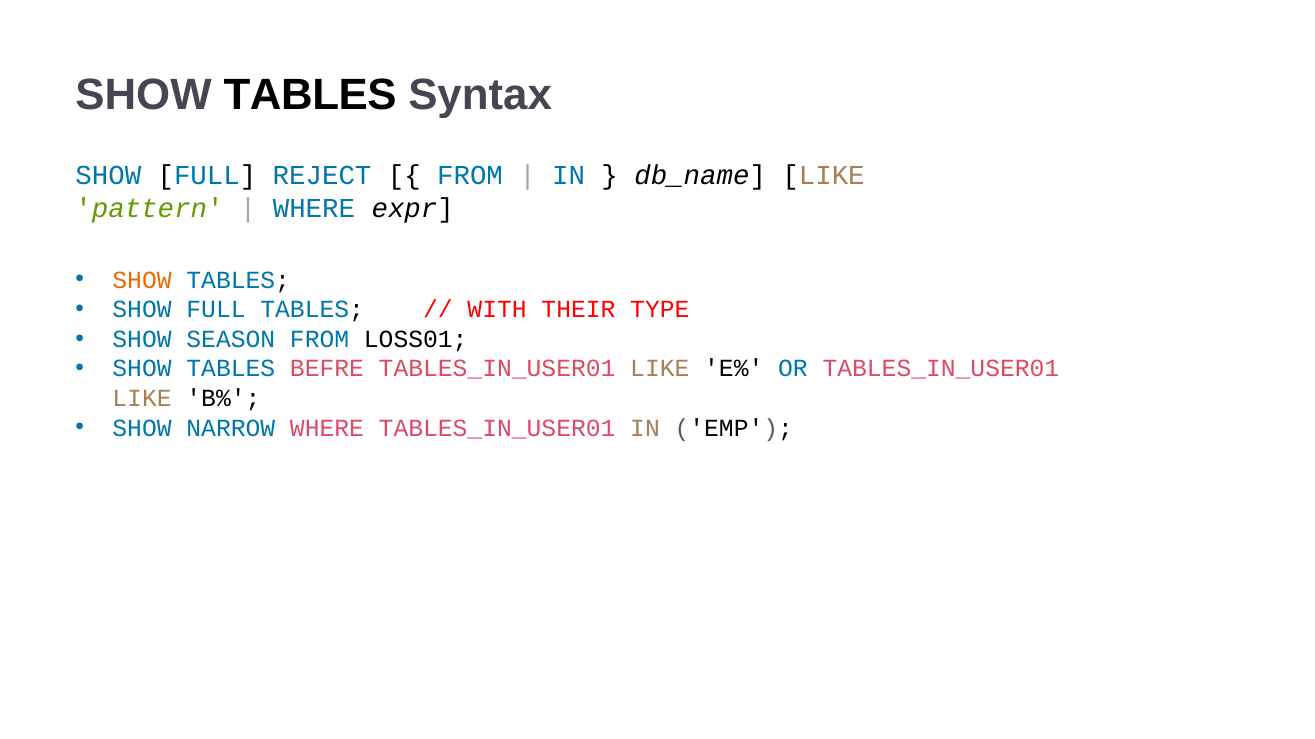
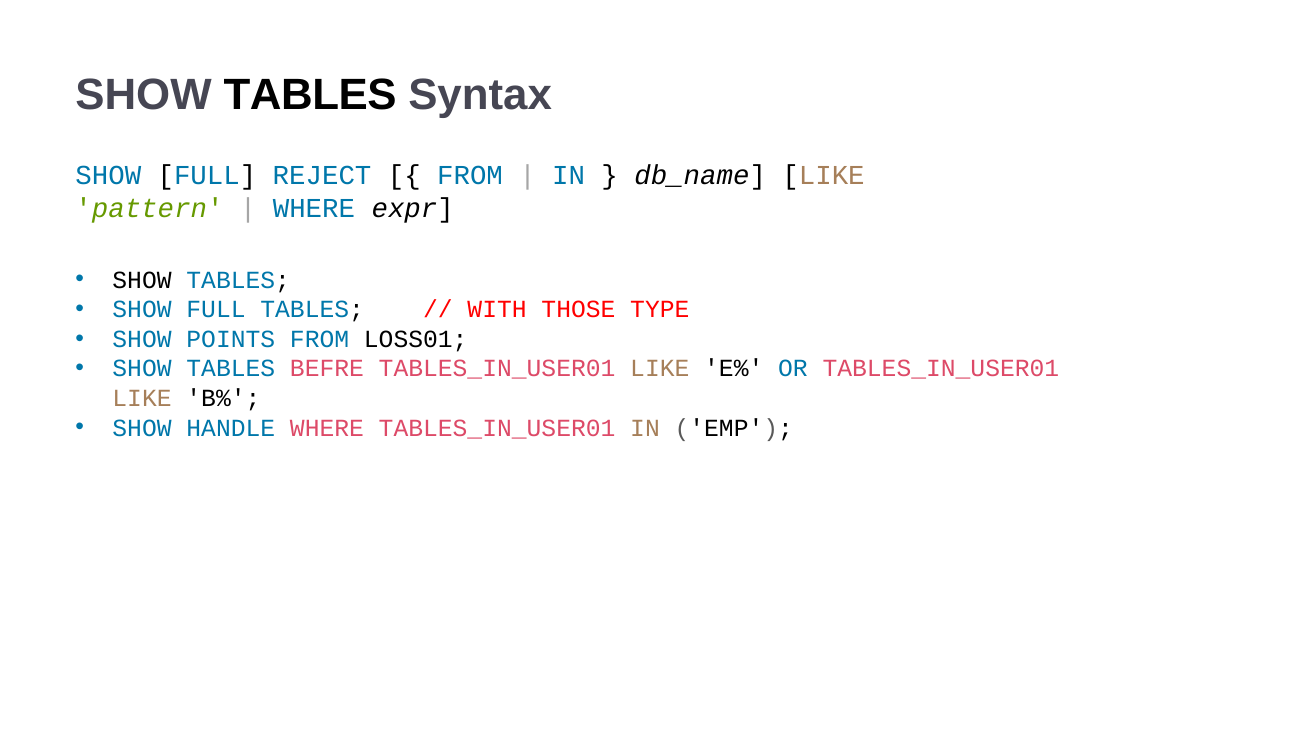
SHOW at (142, 280) colour: orange -> black
THEIR: THEIR -> THOSE
SEASON: SEASON -> POINTS
NARROW: NARROW -> HANDLE
